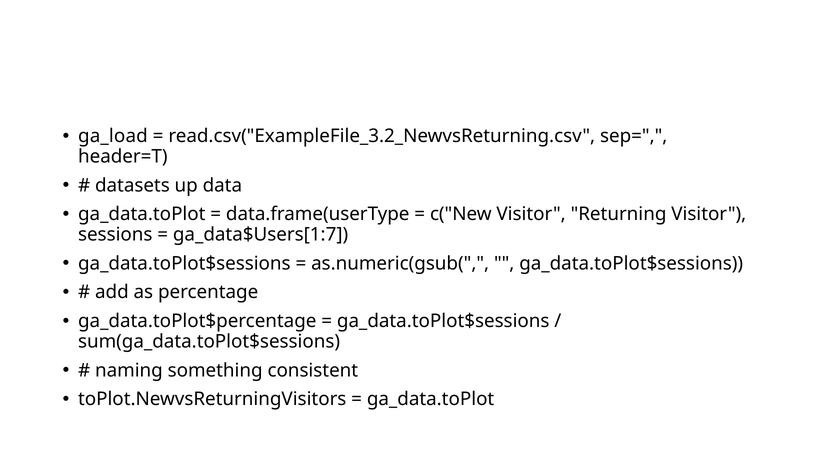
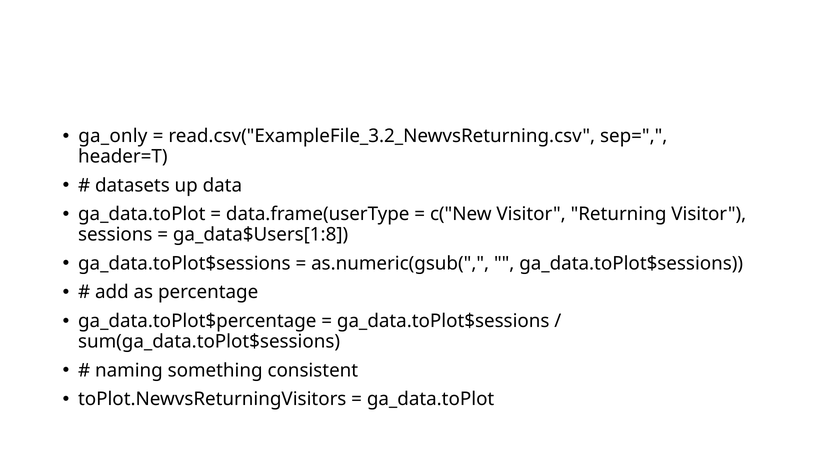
ga_load: ga_load -> ga_only
ga_data$Users[1:7: ga_data$Users[1:7 -> ga_data$Users[1:8
